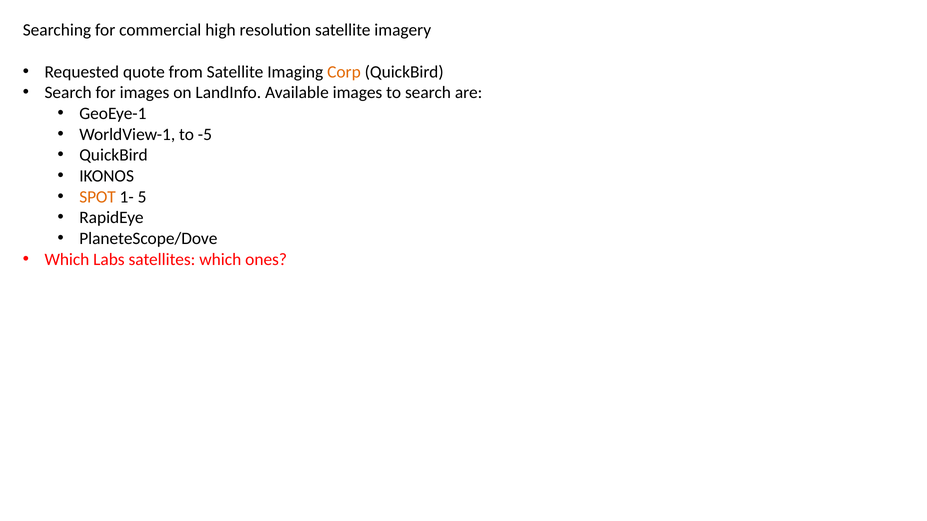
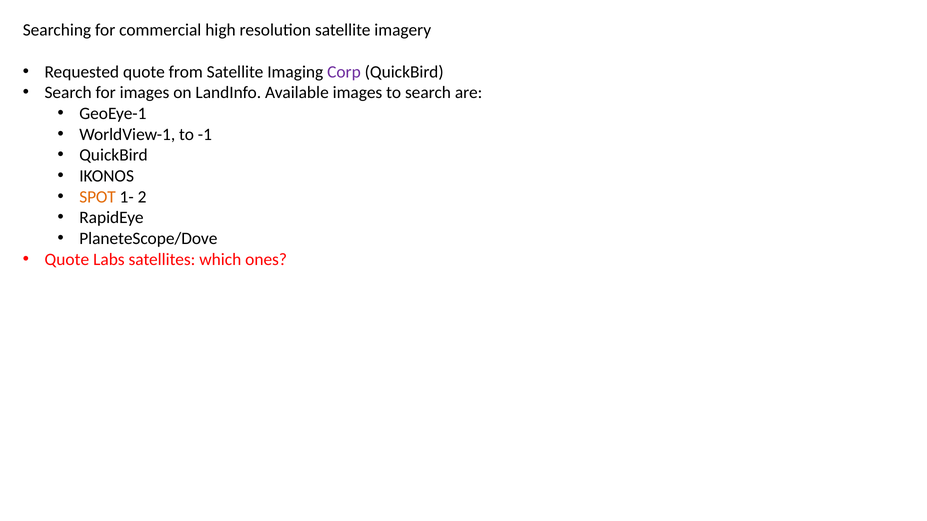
Corp colour: orange -> purple
-5: -5 -> -1
5: 5 -> 2
Which at (67, 260): Which -> Quote
